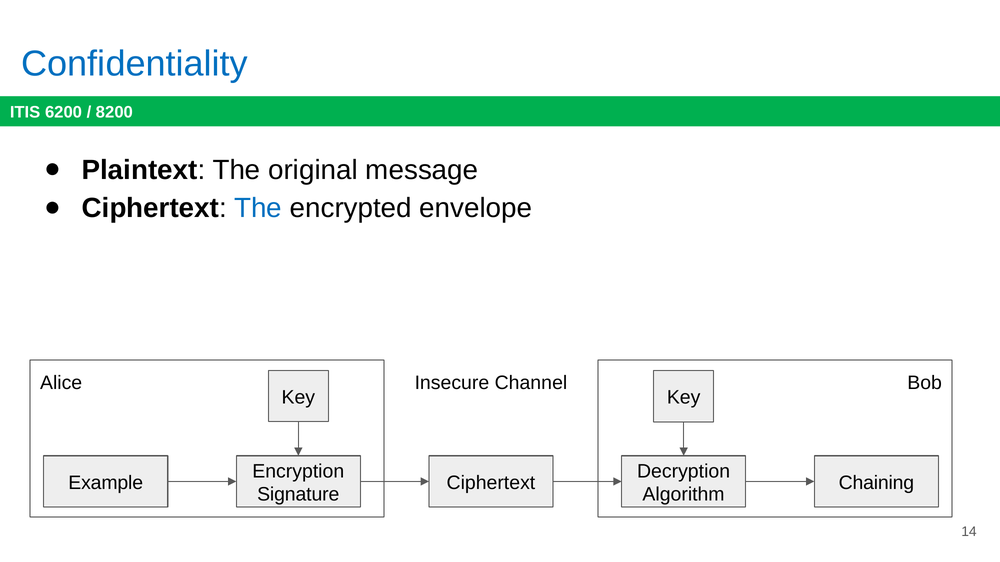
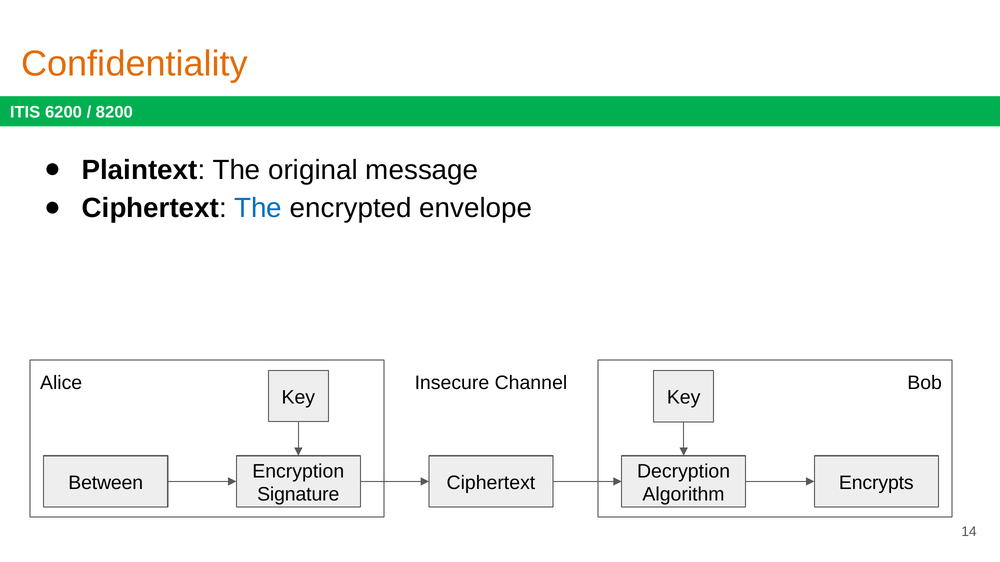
Confidentiality colour: blue -> orange
Example: Example -> Between
Chaining: Chaining -> Encrypts
